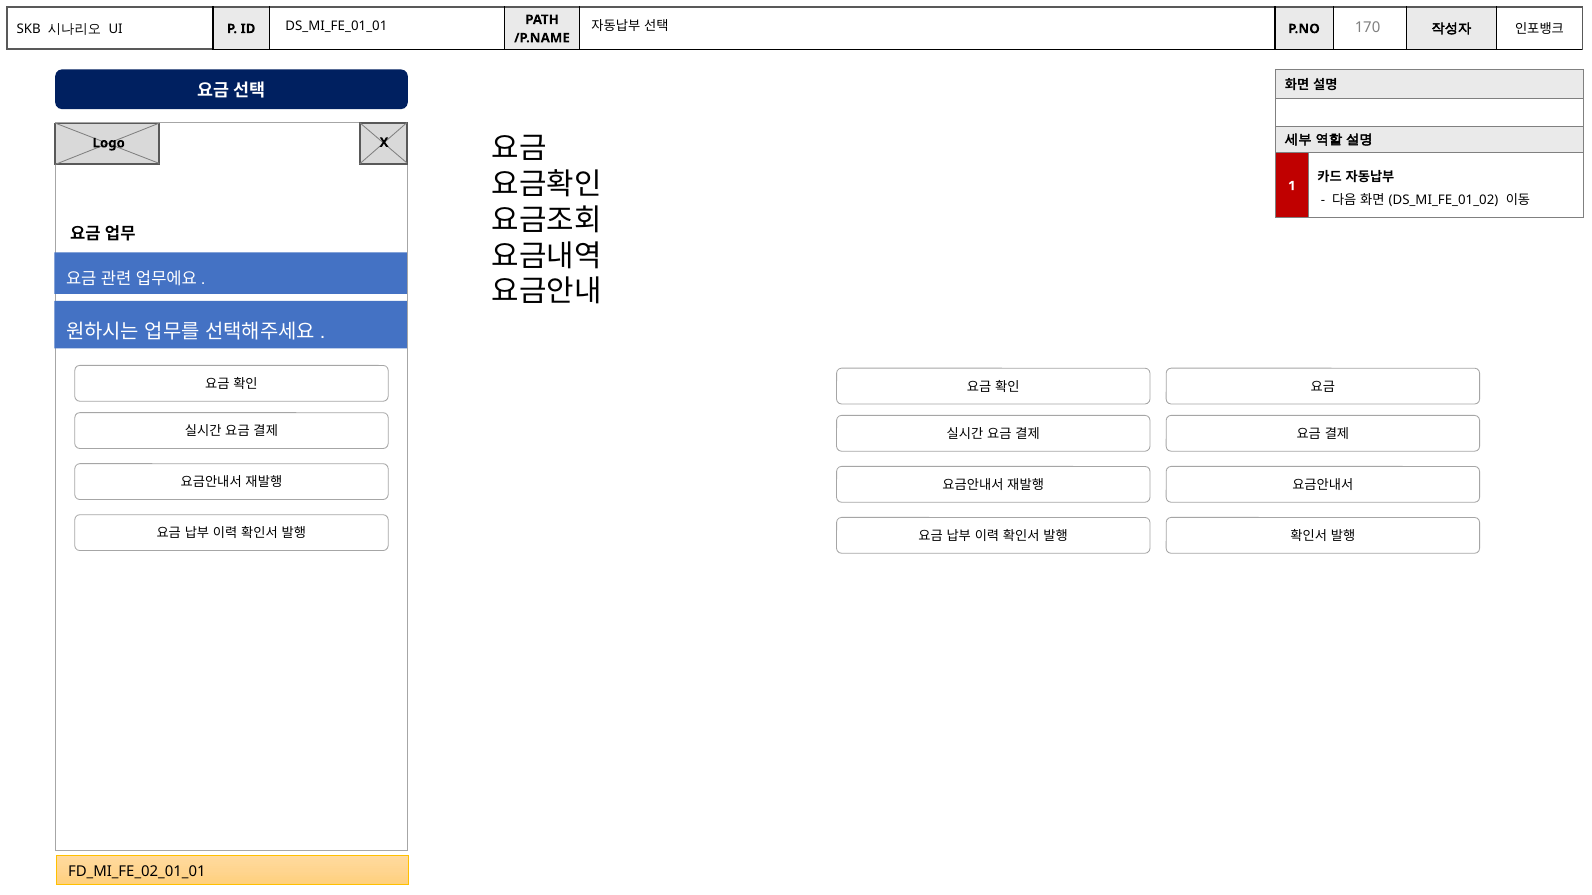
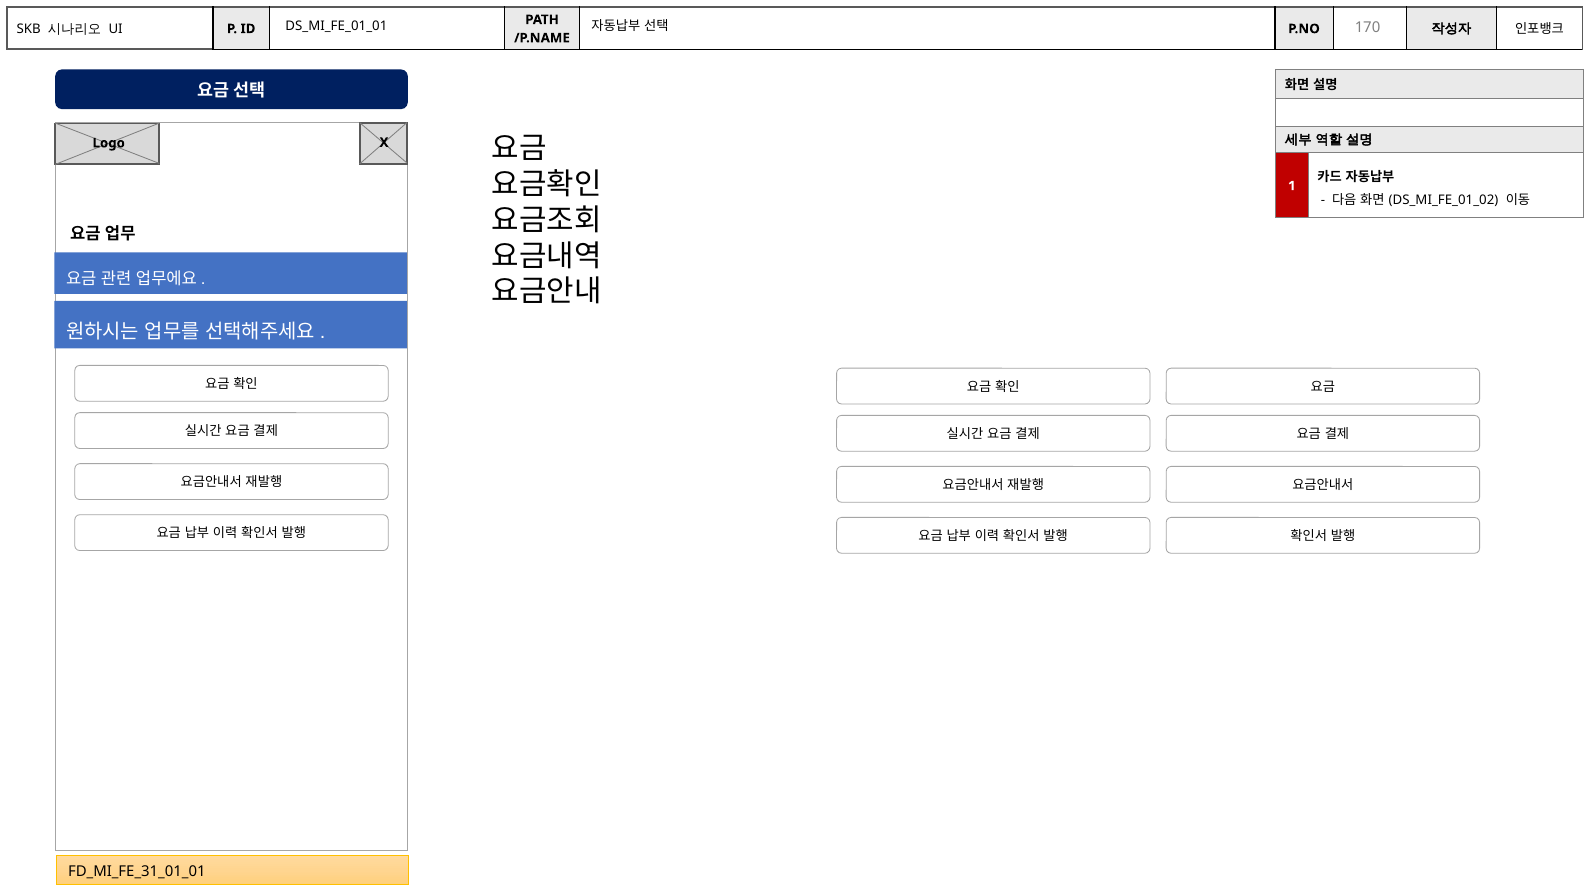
FD_MI_FE_02_01_01: FD_MI_FE_02_01_01 -> FD_MI_FE_31_01_01
